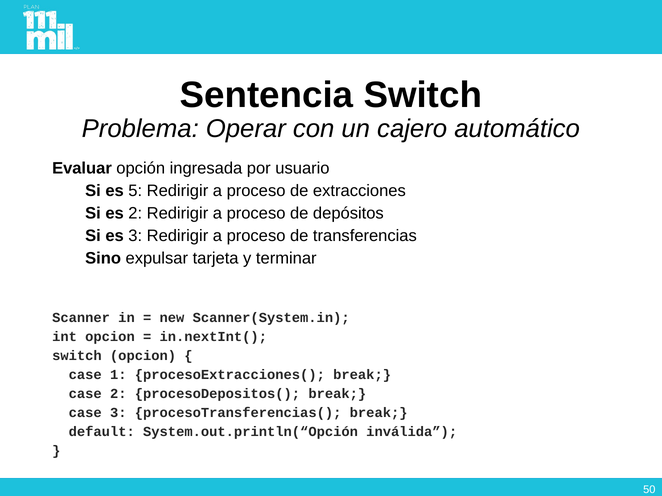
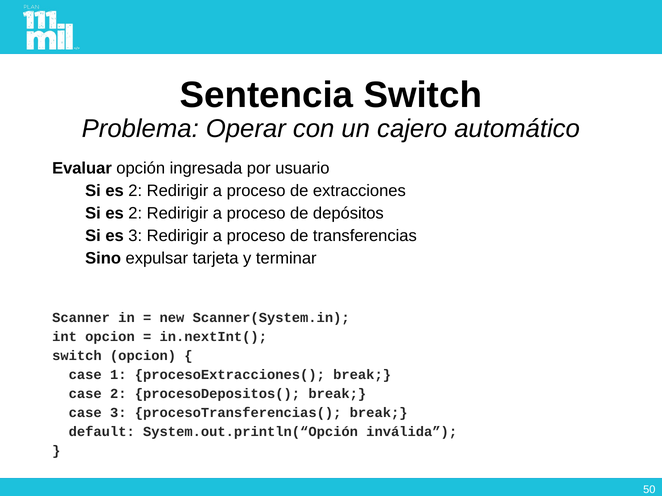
5 at (135, 191): 5 -> 2
